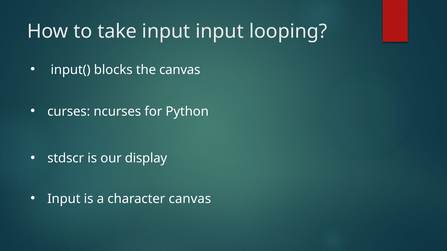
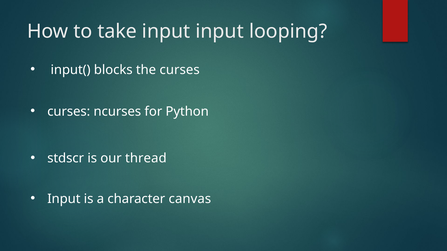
the canvas: canvas -> curses
display: display -> thread
